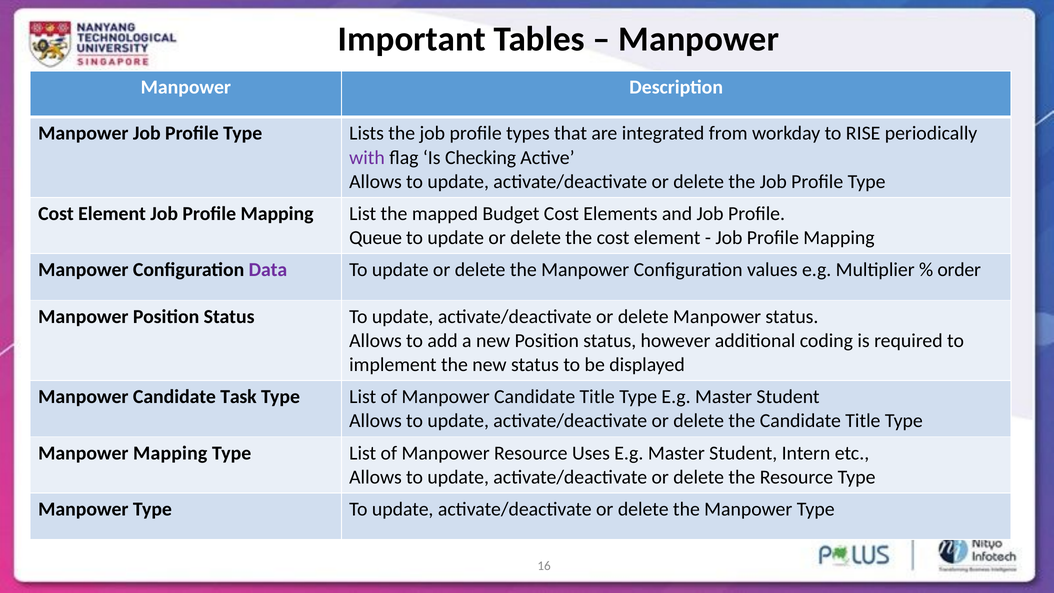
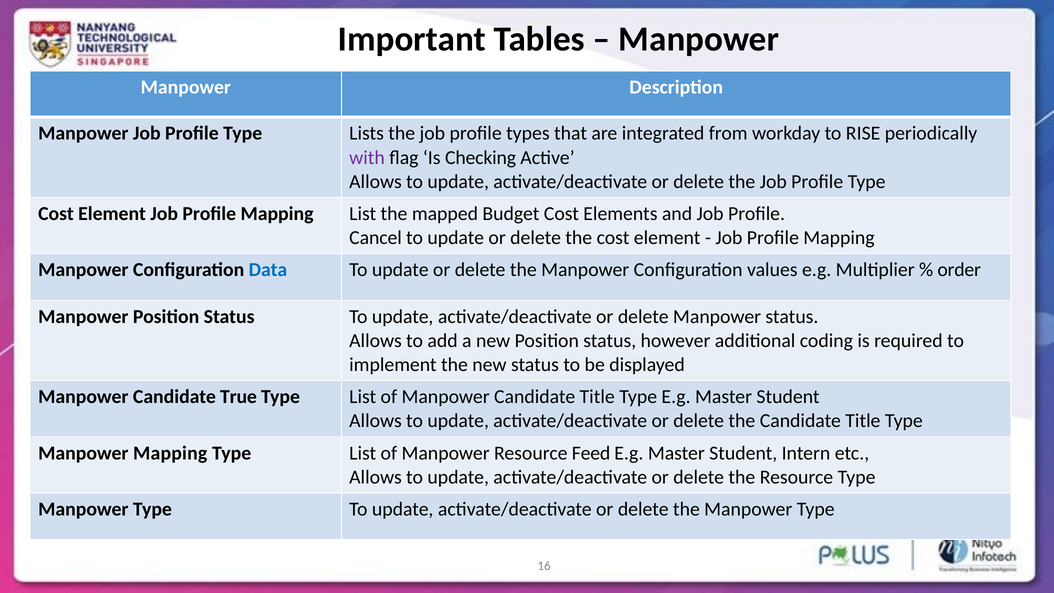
Queue: Queue -> Cancel
Data colour: purple -> blue
Task: Task -> True
Uses: Uses -> Feed
